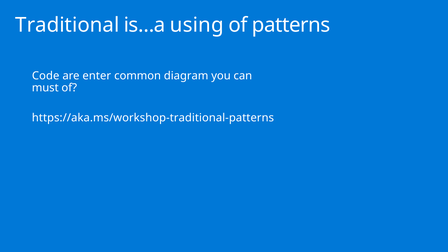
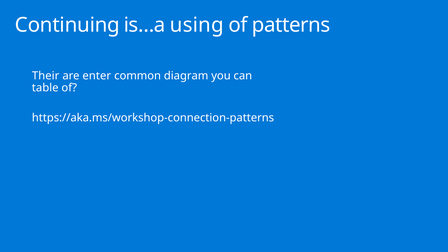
Traditional: Traditional -> Continuing
Code: Code -> Their
must: must -> table
https://aka.ms/workshop-traditional-patterns: https://aka.ms/workshop-traditional-patterns -> https://aka.ms/workshop-connection-patterns
